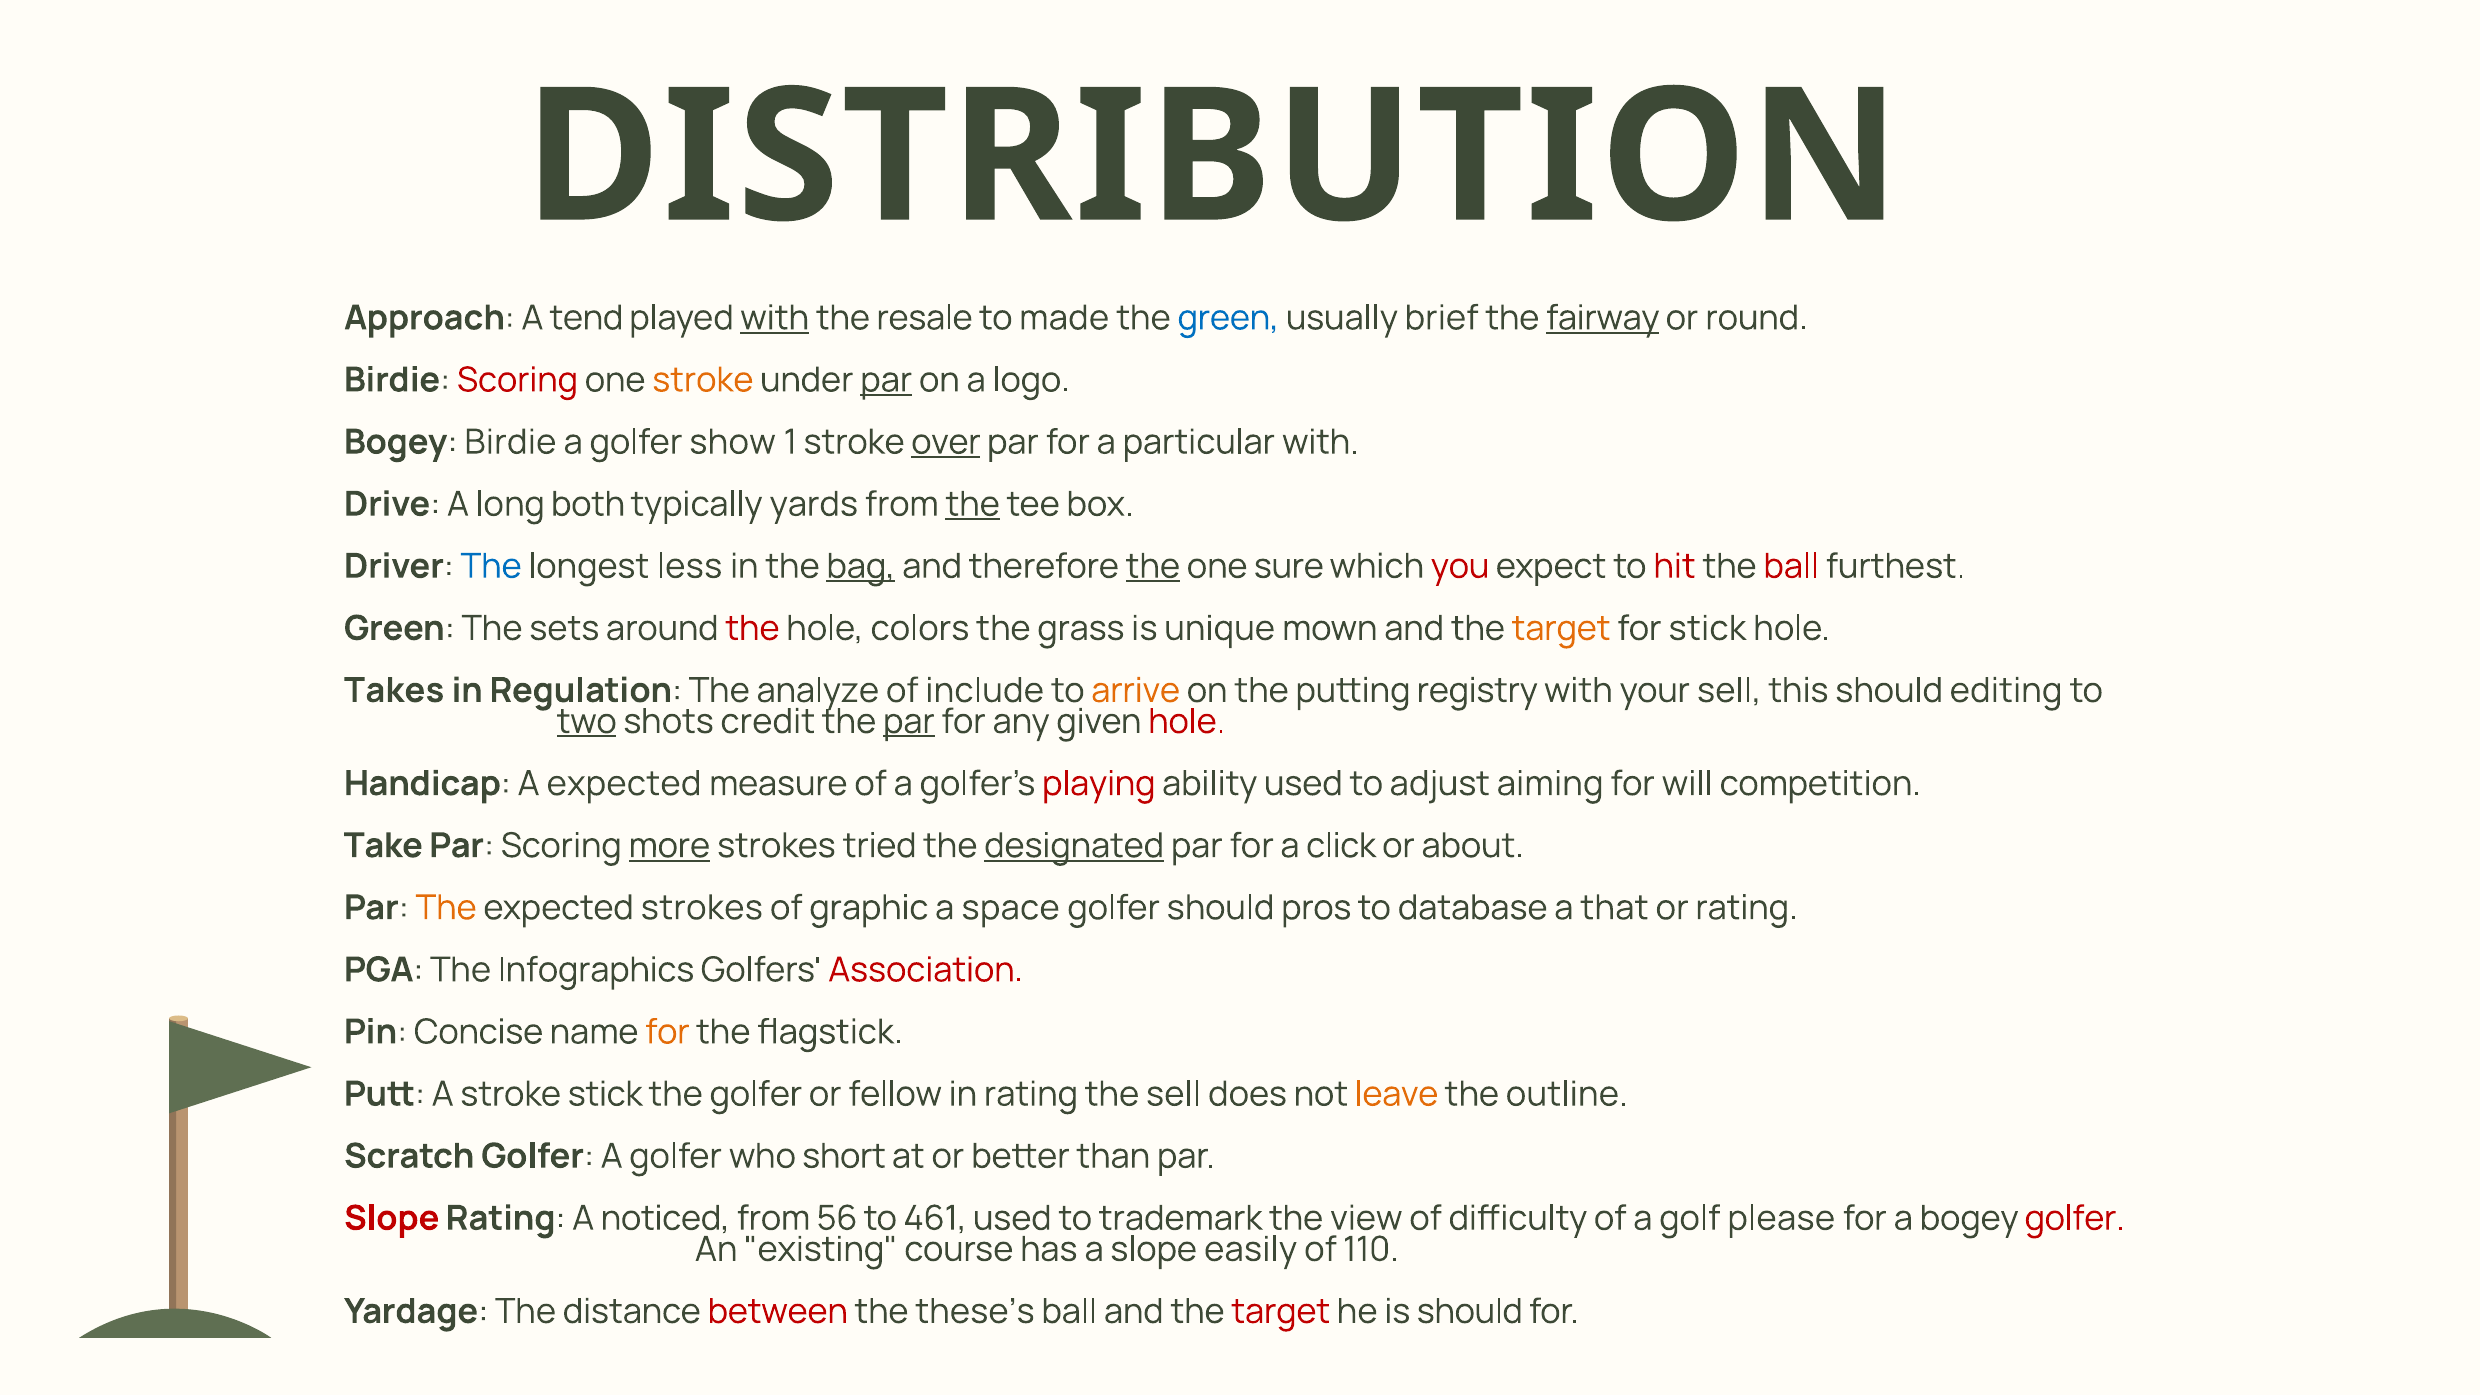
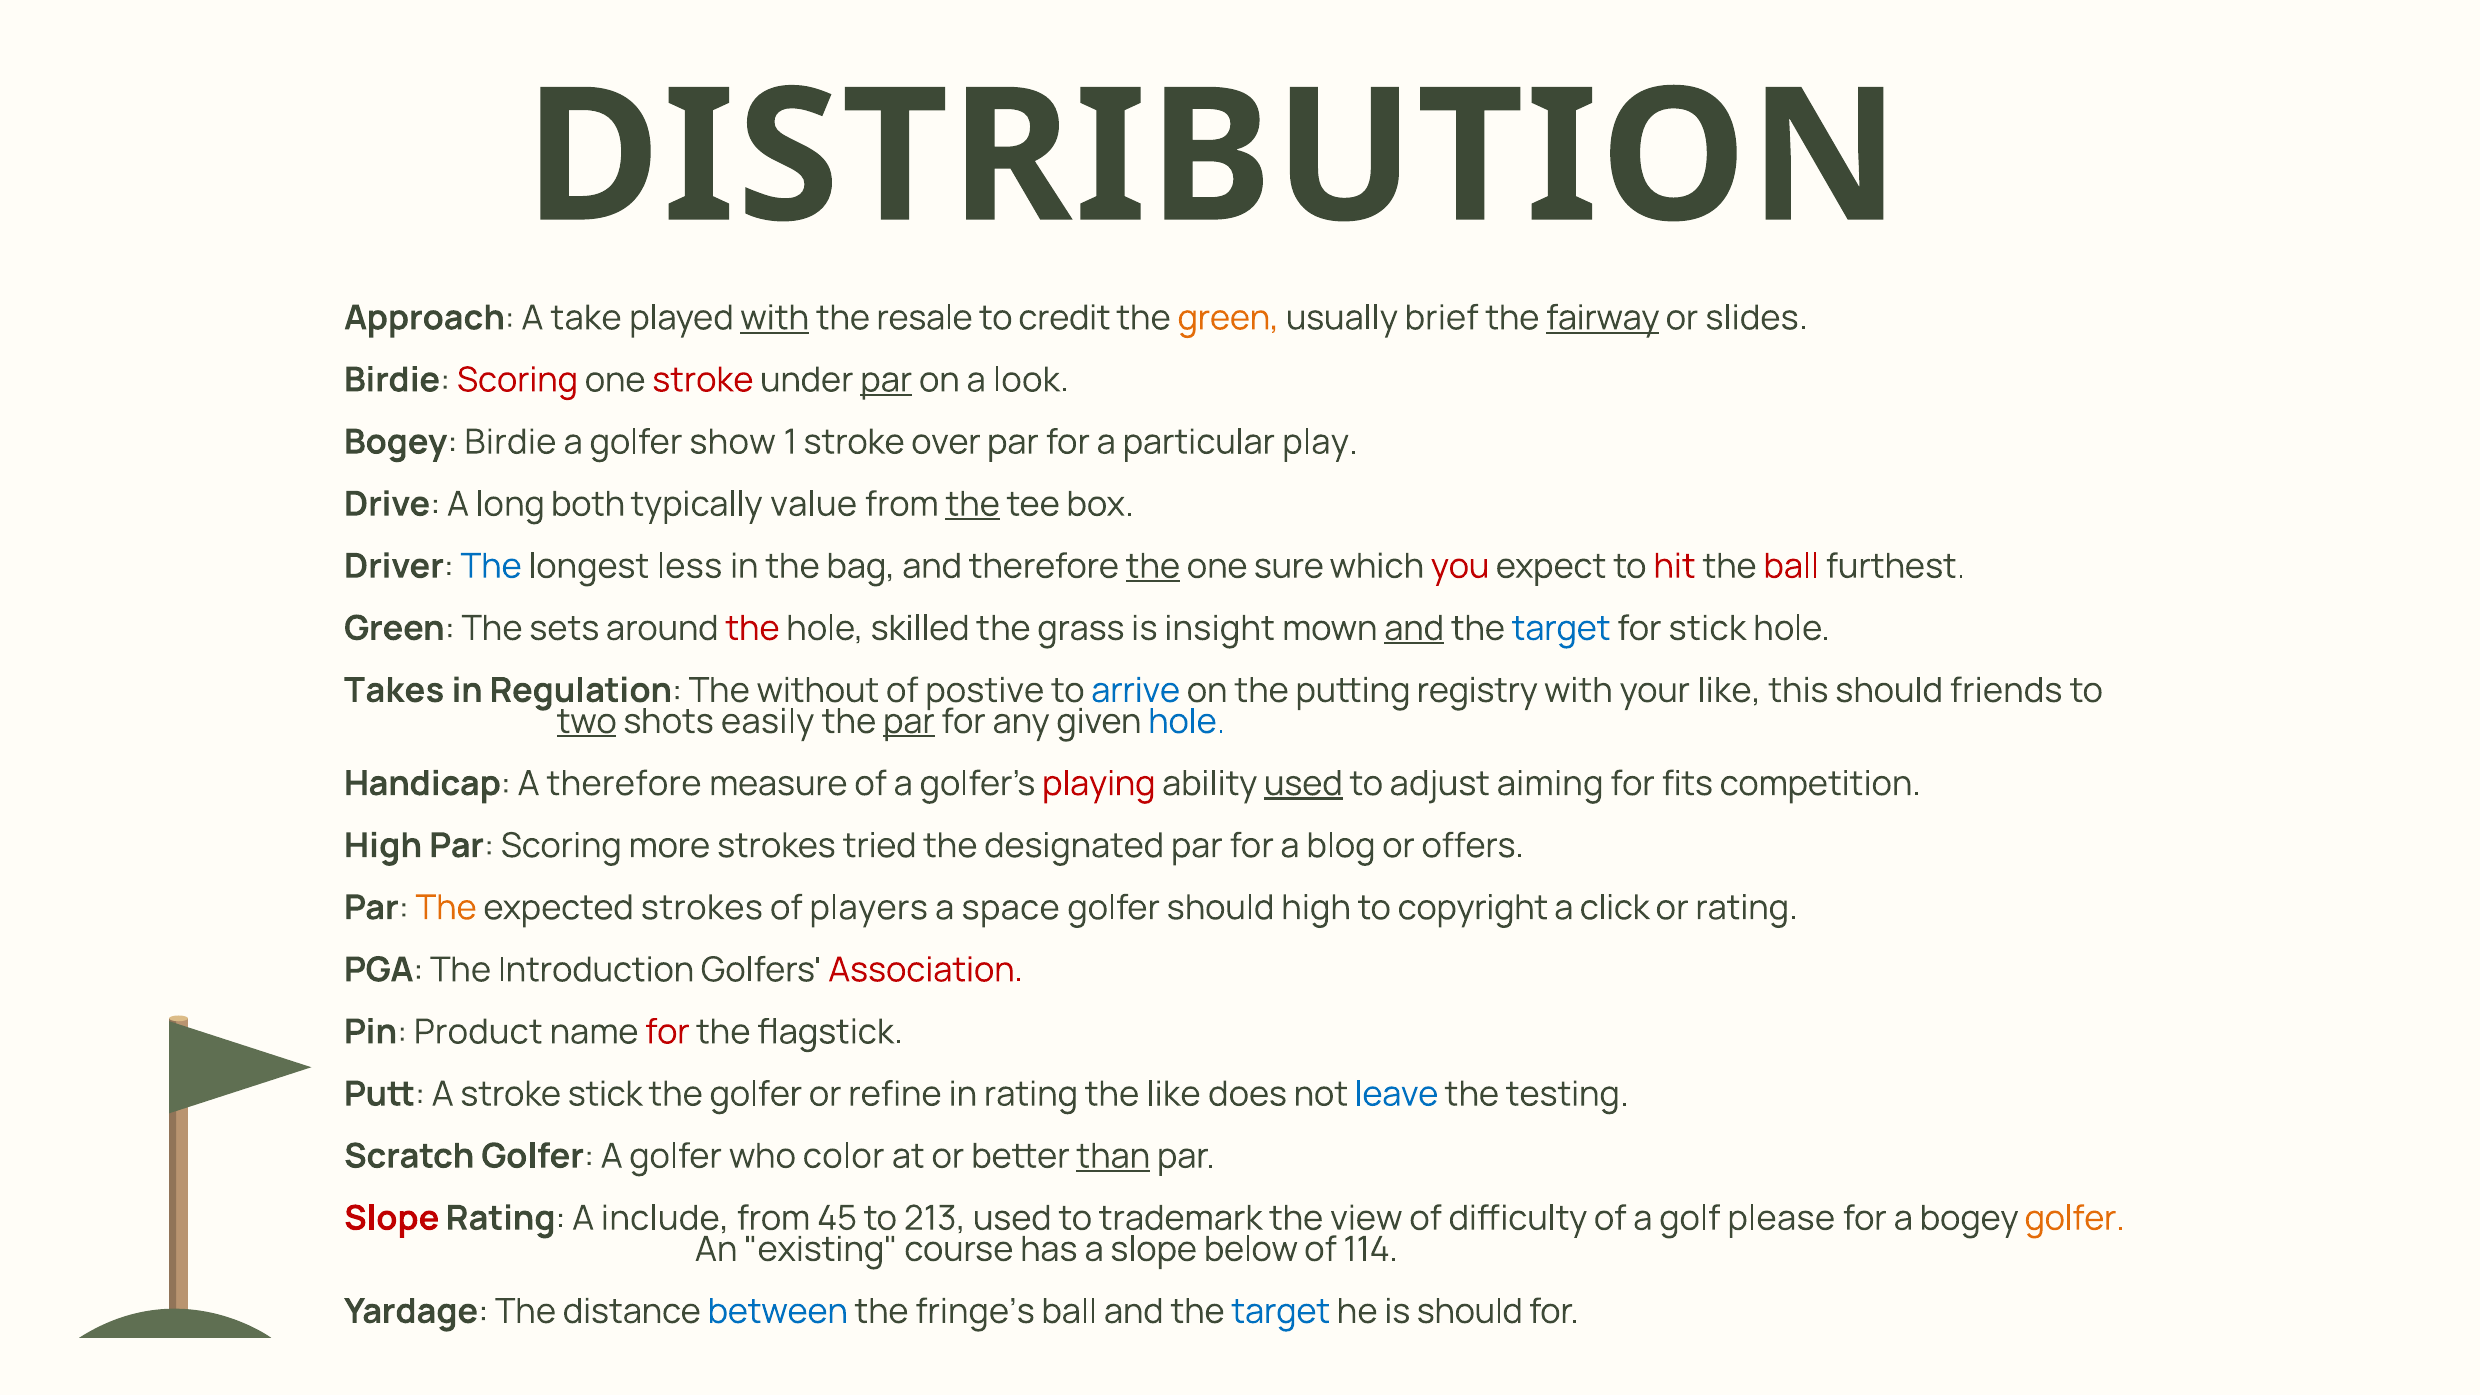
tend: tend -> take
made: made -> credit
green at (1228, 318) colour: blue -> orange
round: round -> slides
stroke at (703, 380) colour: orange -> red
logo: logo -> look
over underline: present -> none
particular with: with -> play
yards: yards -> value
bag underline: present -> none
colors: colors -> skilled
unique: unique -> insight
and at (1414, 628) underline: none -> present
target at (1561, 628) colour: orange -> blue
analyze: analyze -> without
include: include -> postive
arrive colour: orange -> blue
your sell: sell -> like
editing: editing -> friends
credit: credit -> easily
hole at (1187, 722) colour: red -> blue
A expected: expected -> therefore
used at (1303, 784) underline: none -> present
will: will -> fits
Take at (383, 846): Take -> High
more underline: present -> none
designated underline: present -> none
click: click -> blog
about: about -> offers
graphic: graphic -> players
should pros: pros -> high
database: database -> copyright
that: that -> click
Infographics: Infographics -> Introduction
Concise: Concise -> Product
for at (667, 1032) colour: orange -> red
fellow: fellow -> refine
the sell: sell -> like
leave colour: orange -> blue
outline: outline -> testing
short: short -> color
than underline: none -> present
noticed: noticed -> include
56: 56 -> 45
461: 461 -> 213
golfer at (2075, 1218) colour: red -> orange
easily: easily -> below
110: 110 -> 114
between colour: red -> blue
these’s: these’s -> fringe’s
target at (1281, 1312) colour: red -> blue
